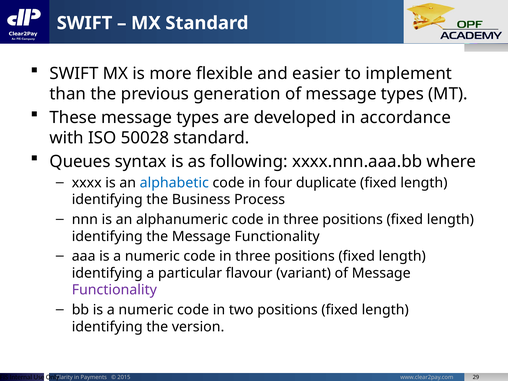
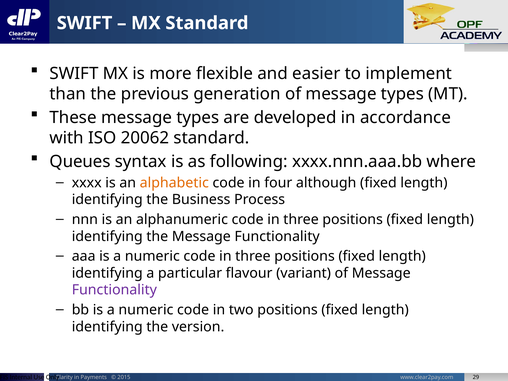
50028: 50028 -> 20062
alphabetic colour: blue -> orange
duplicate: duplicate -> although
